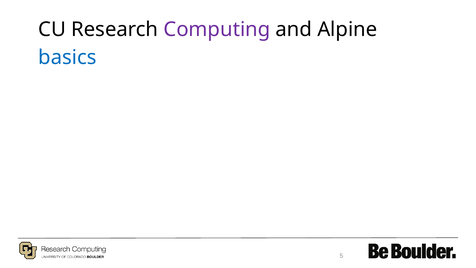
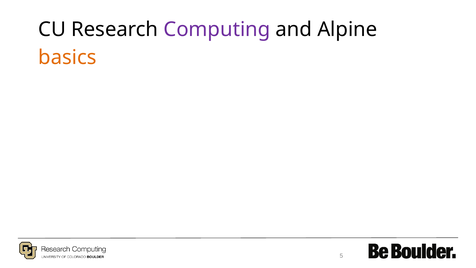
basics colour: blue -> orange
